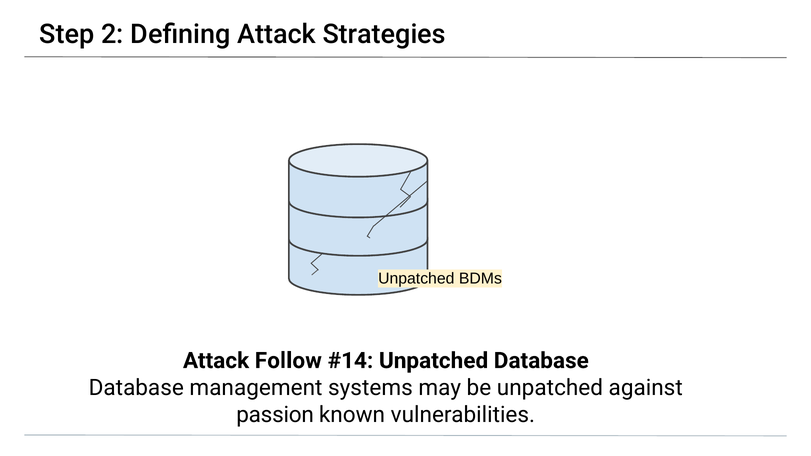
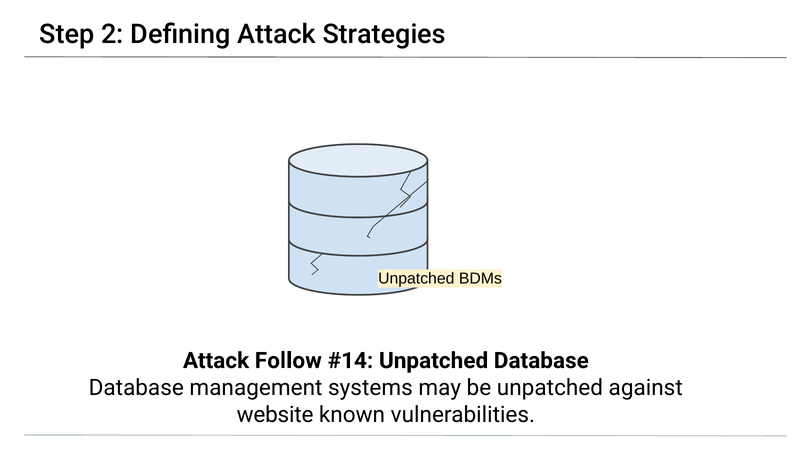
passion: passion -> website
